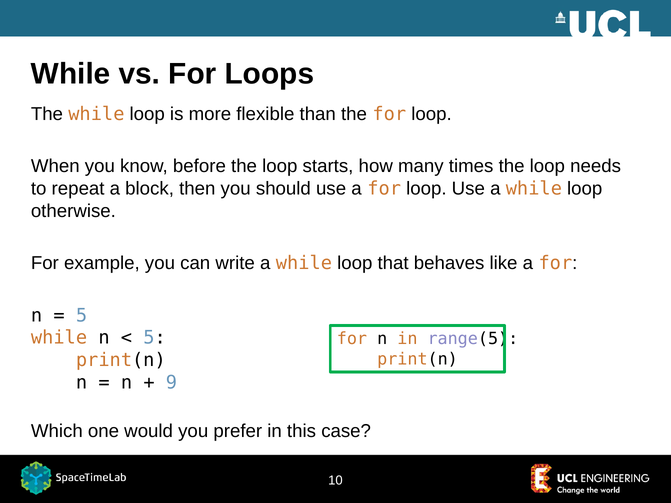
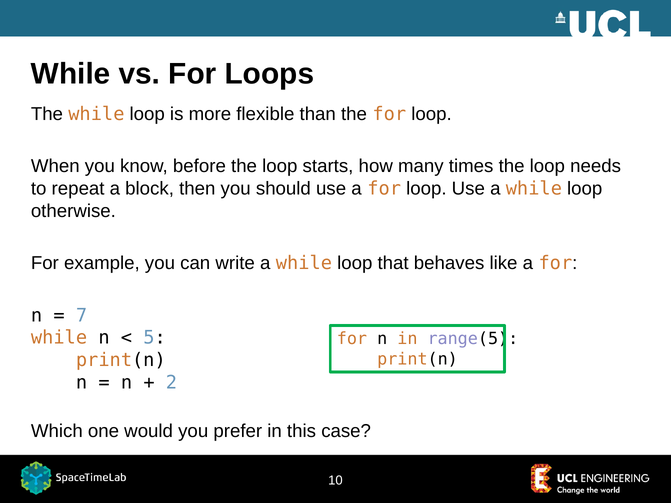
5 at (82, 316): 5 -> 7
9: 9 -> 2
